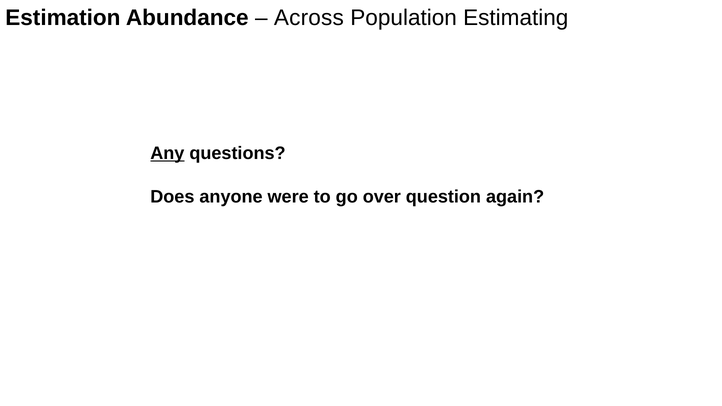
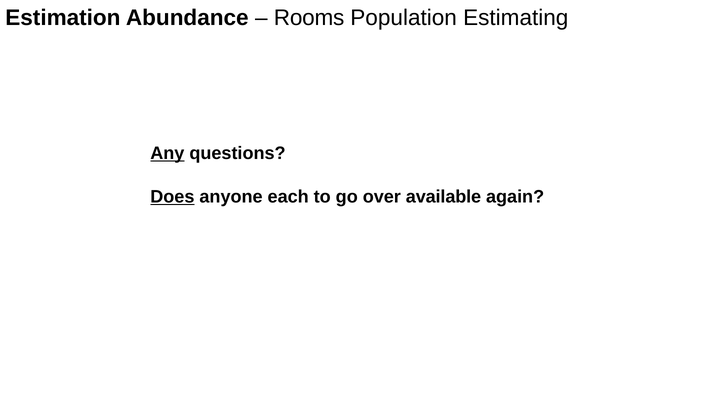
Across: Across -> Rooms
Does underline: none -> present
were: were -> each
question: question -> available
